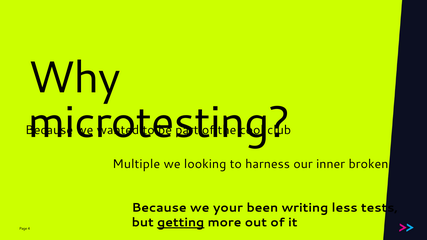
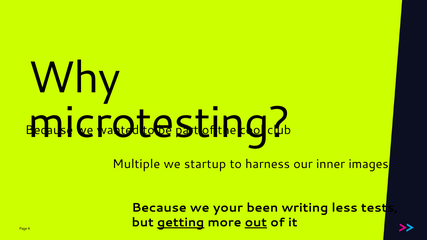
looking: looking -> startup
broken: broken -> images
out underline: none -> present
